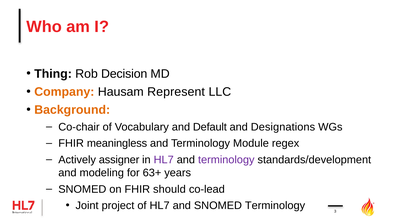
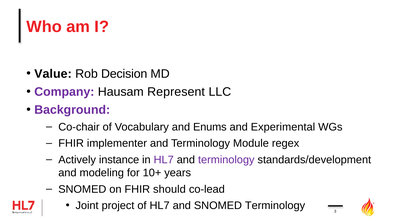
Thing: Thing -> Value
Company colour: orange -> purple
Background colour: orange -> purple
Default: Default -> Enums
Designations: Designations -> Experimental
meaningless: meaningless -> implementer
assigner: assigner -> instance
63+: 63+ -> 10+
